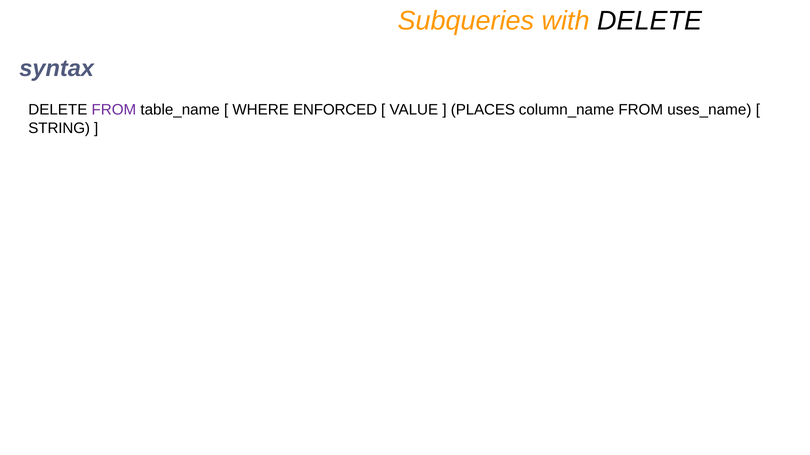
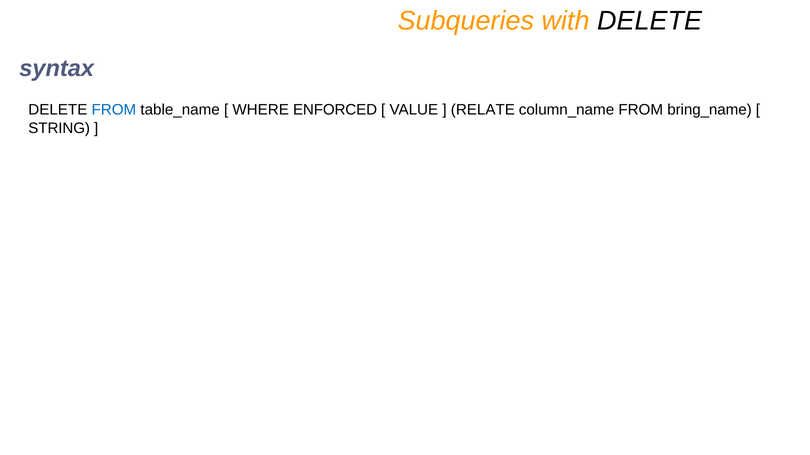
FROM at (114, 110) colour: purple -> blue
PLACES: PLACES -> RELATE
uses_name: uses_name -> bring_name
